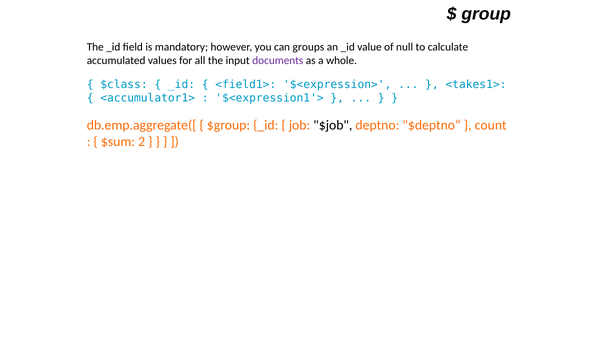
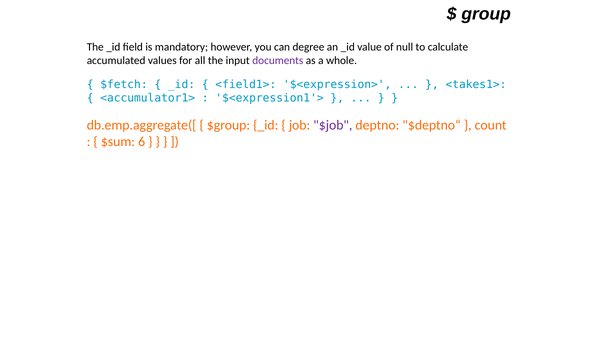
groups: groups -> degree
$class: $class -> $fetch
$job colour: black -> purple
2: 2 -> 6
